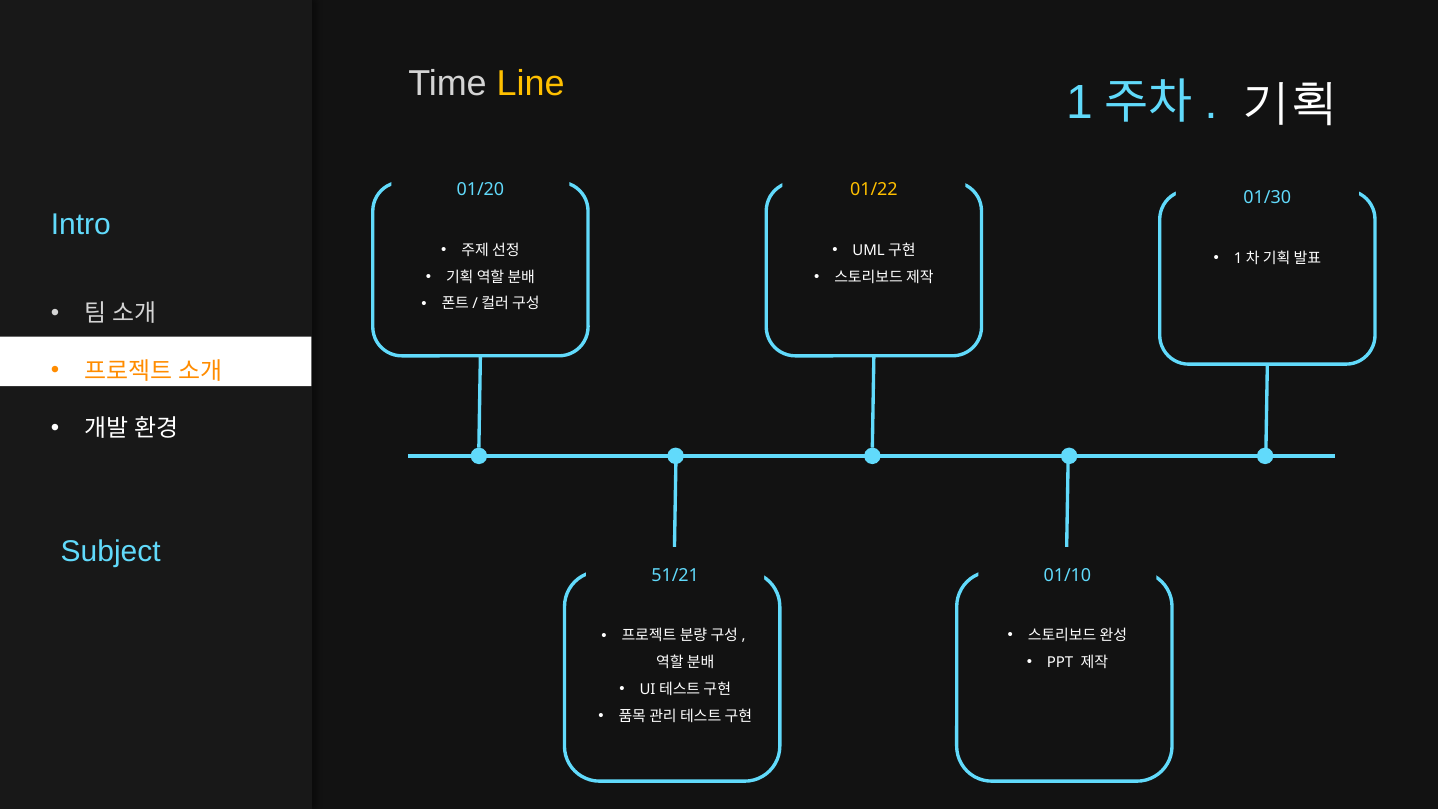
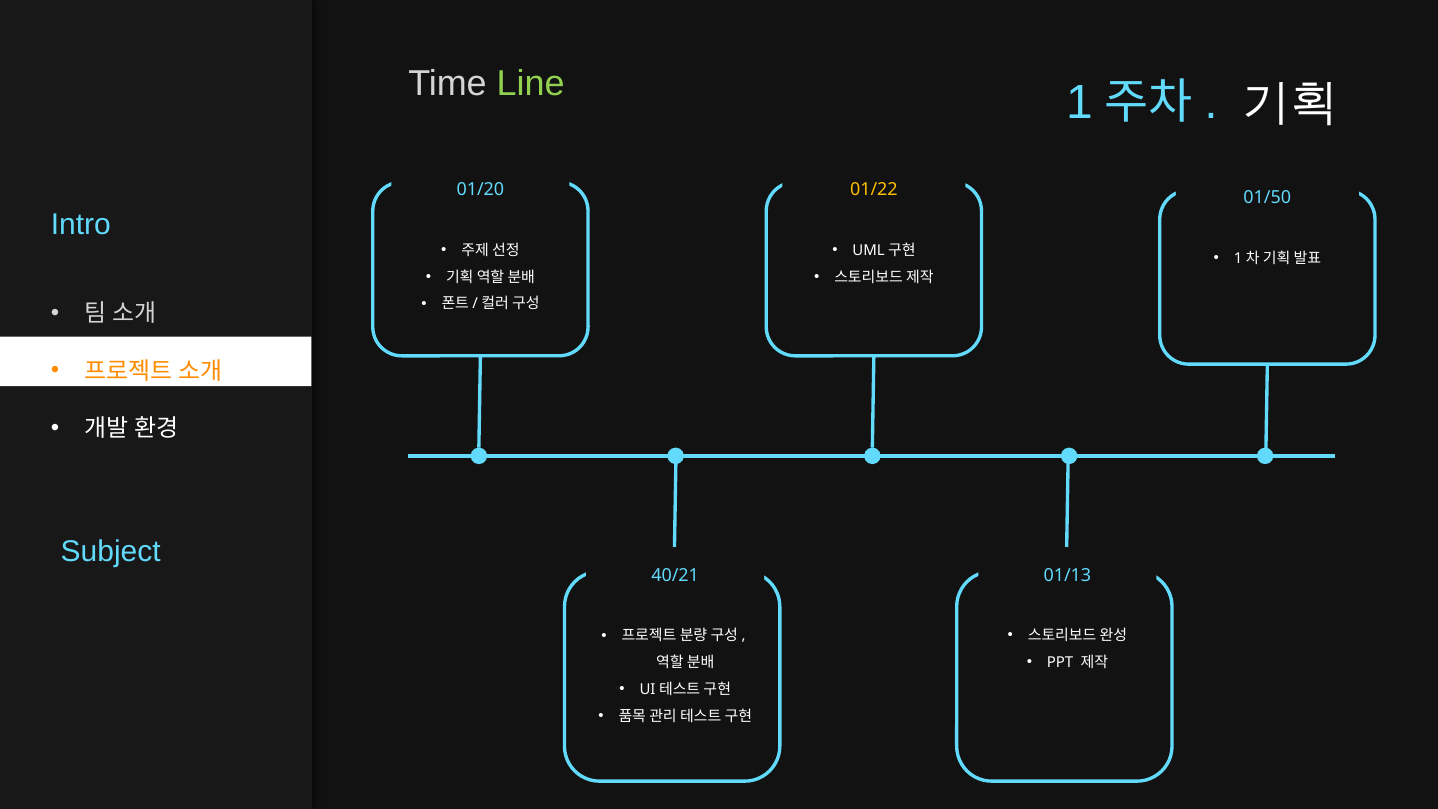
Line colour: yellow -> light green
01/30: 01/30 -> 01/50
51/21: 51/21 -> 40/21
01/10: 01/10 -> 01/13
